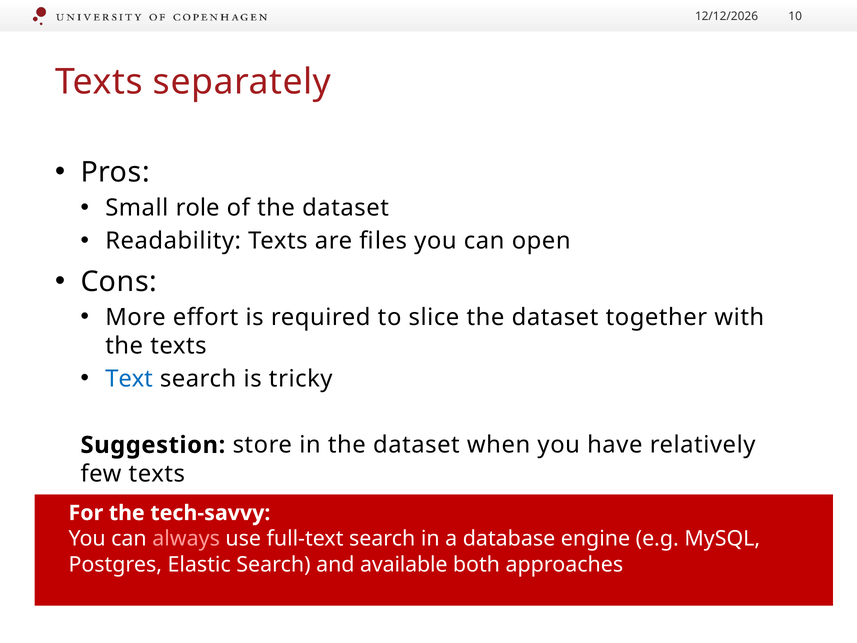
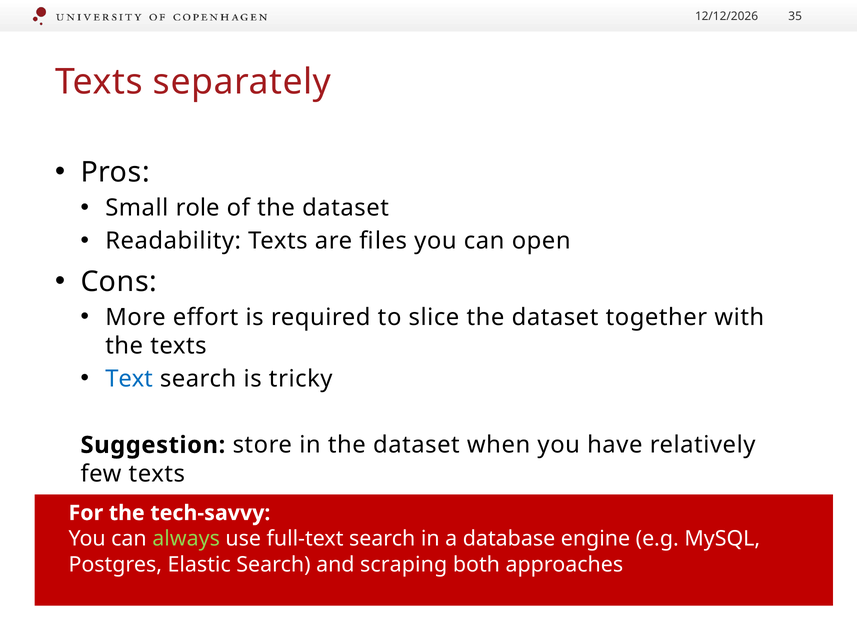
10: 10 -> 35
always colour: pink -> light green
available: available -> scraping
